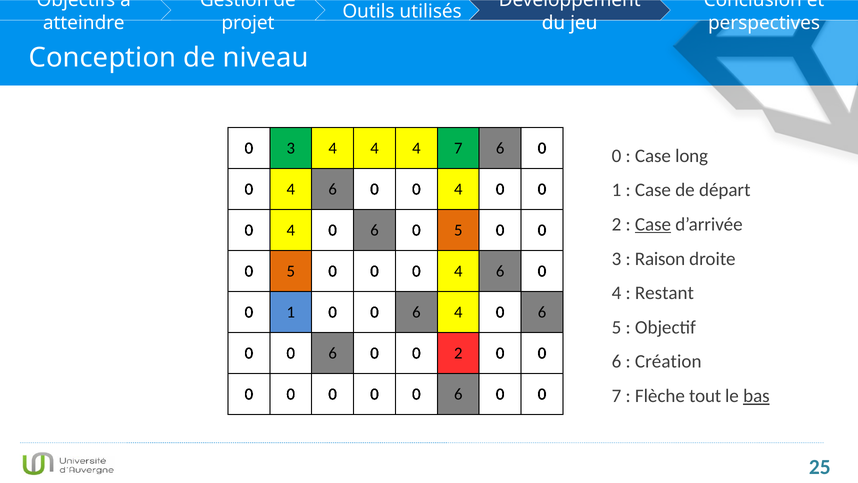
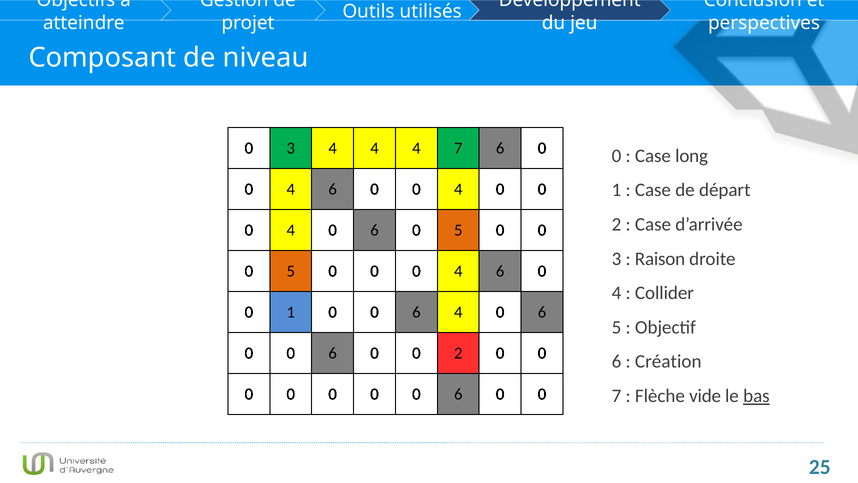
Conception: Conception -> Composant
Case at (653, 224) underline: present -> none
Restant: Restant -> Collider
tout: tout -> vide
